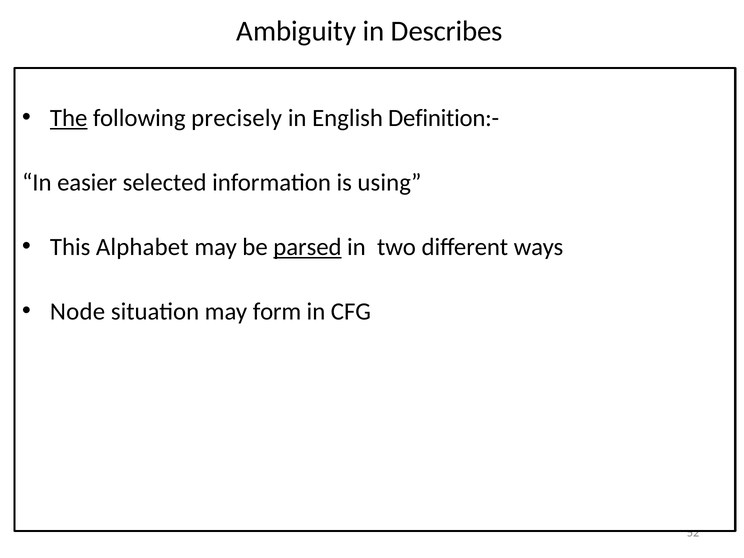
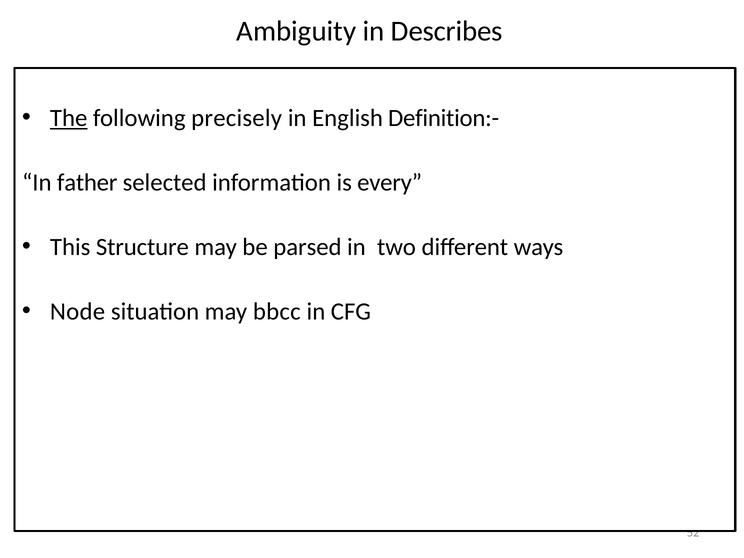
easier: easier -> father
using: using -> every
Alphabet: Alphabet -> Structure
parsed underline: present -> none
form: form -> bbcc
